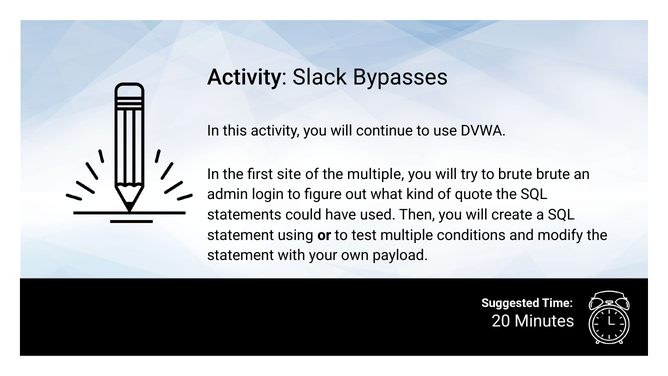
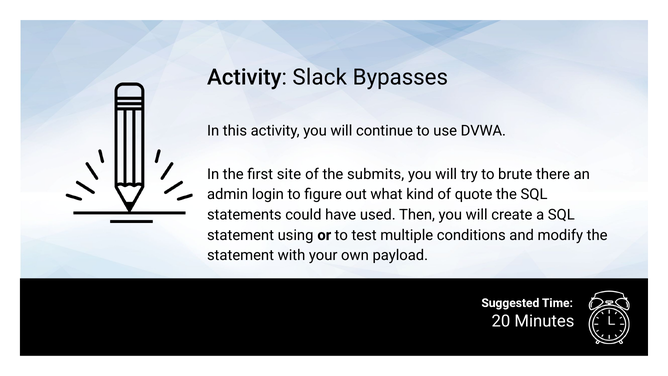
the multiple: multiple -> submits
brute brute: brute -> there
